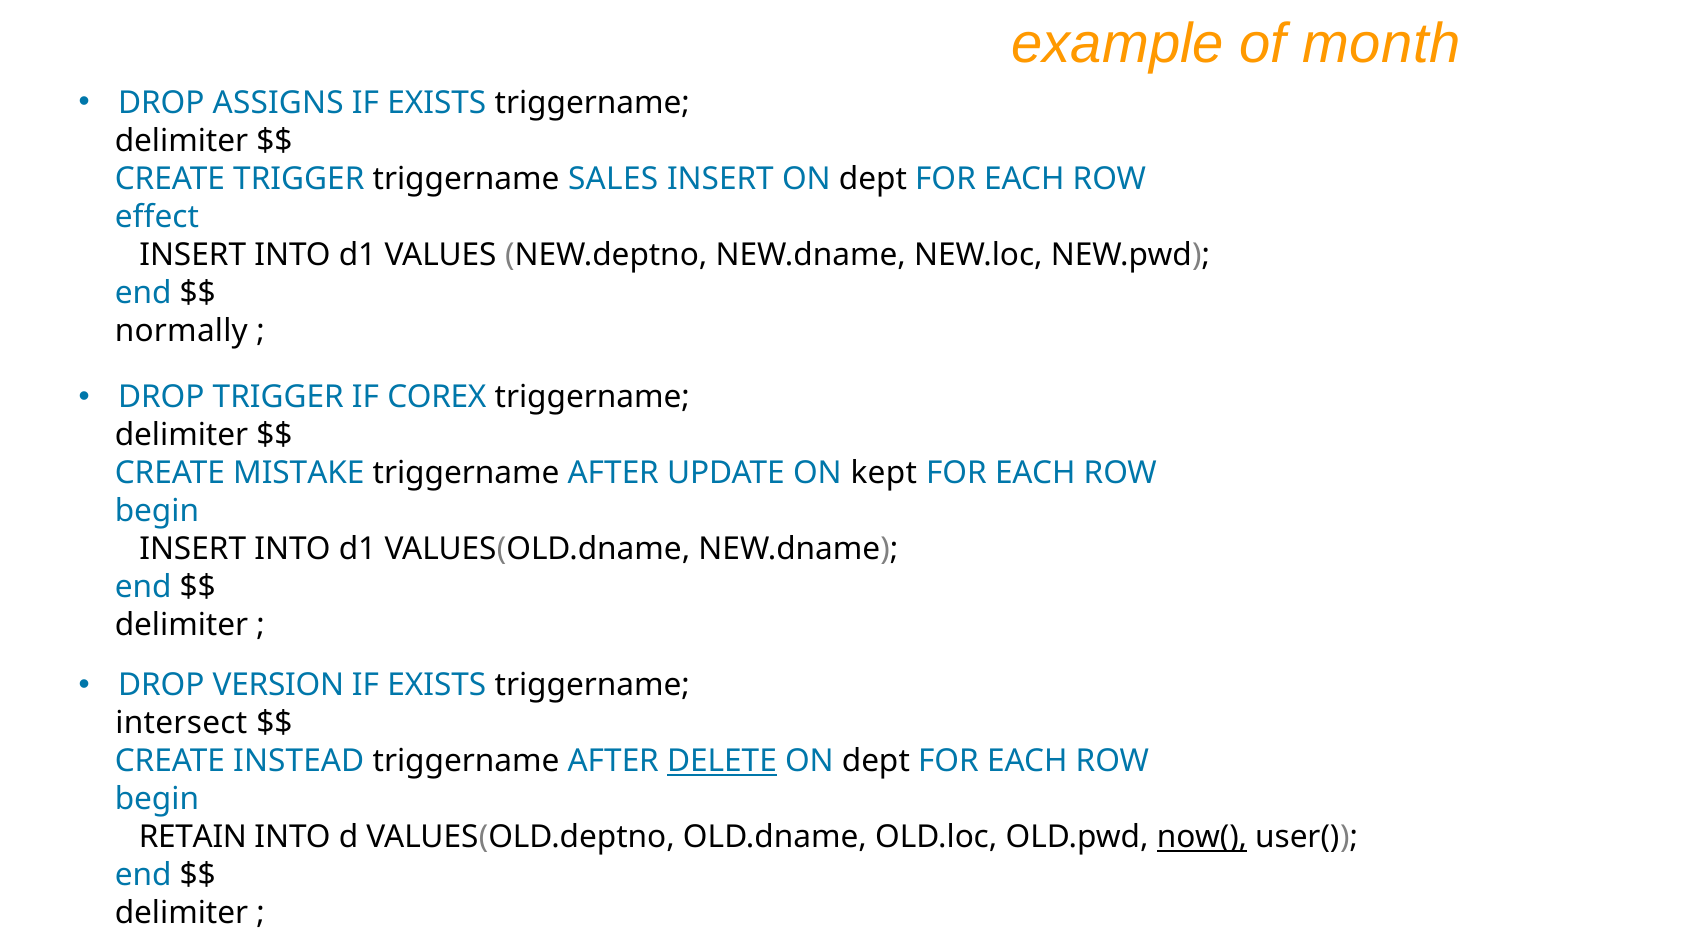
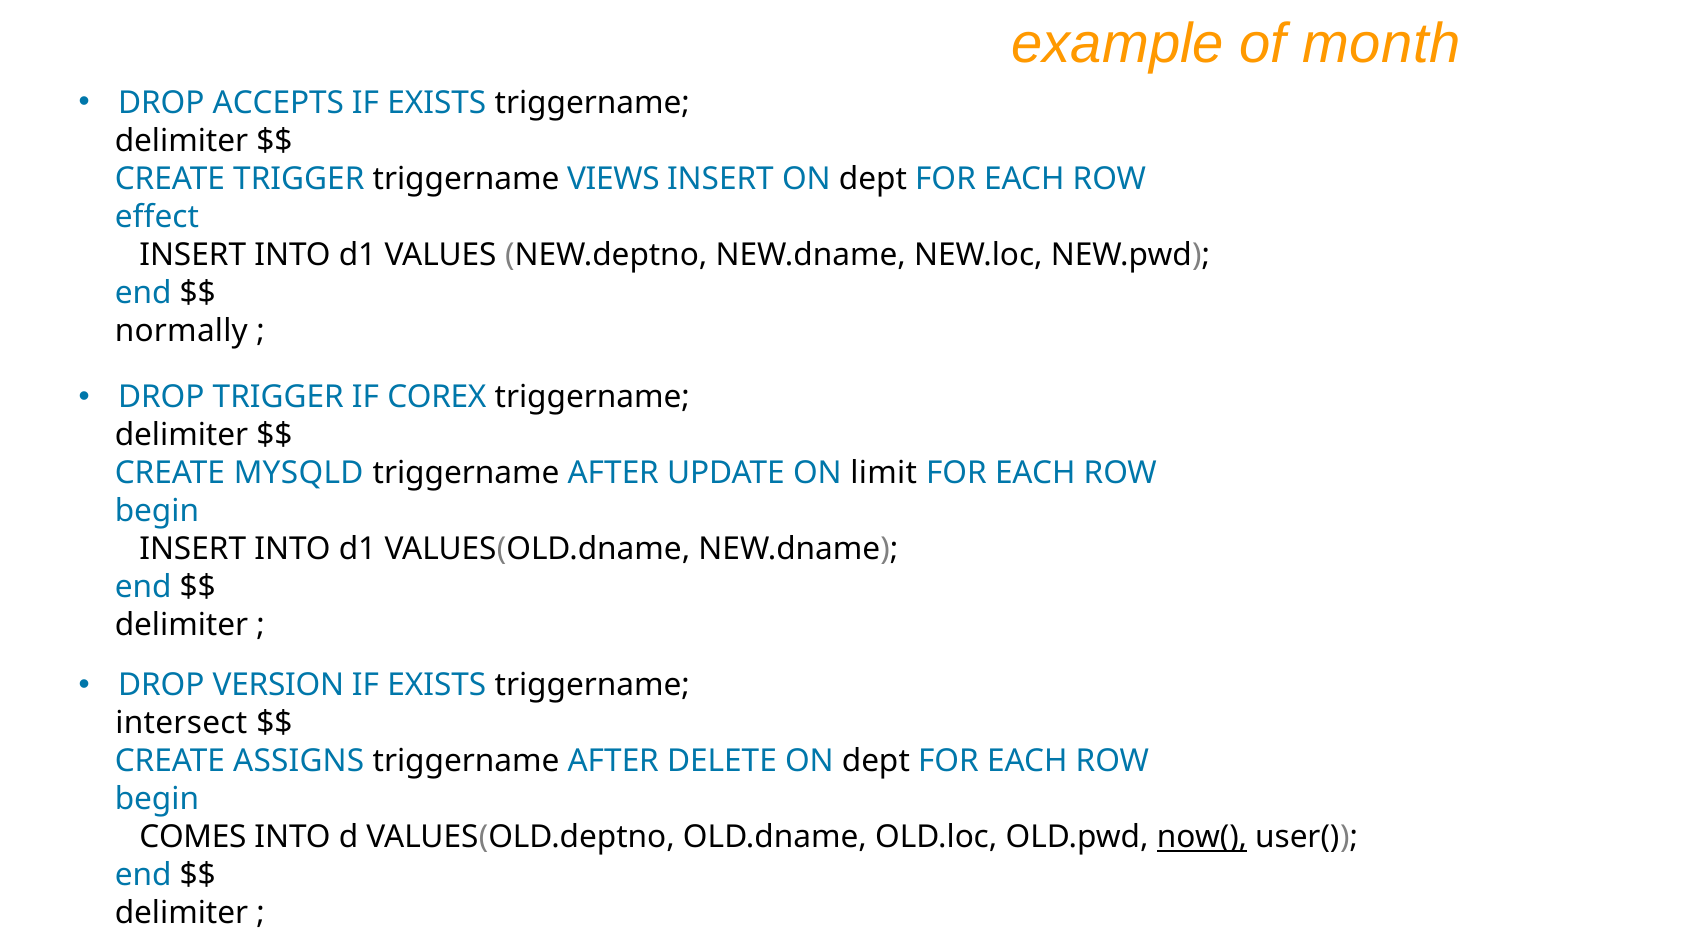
ASSIGNS: ASSIGNS -> ACCEPTS
SALES: SALES -> VIEWS
MISTAKE: MISTAKE -> MYSQLD
kept: kept -> limit
INSTEAD: INSTEAD -> ASSIGNS
DELETE underline: present -> none
RETAIN: RETAIN -> COMES
